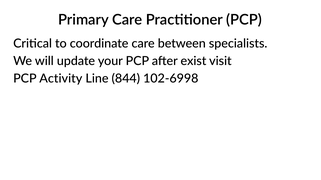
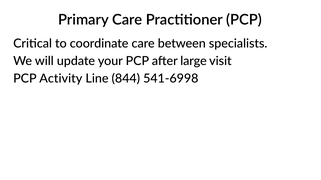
exist: exist -> large
102-6998: 102-6998 -> 541-6998
